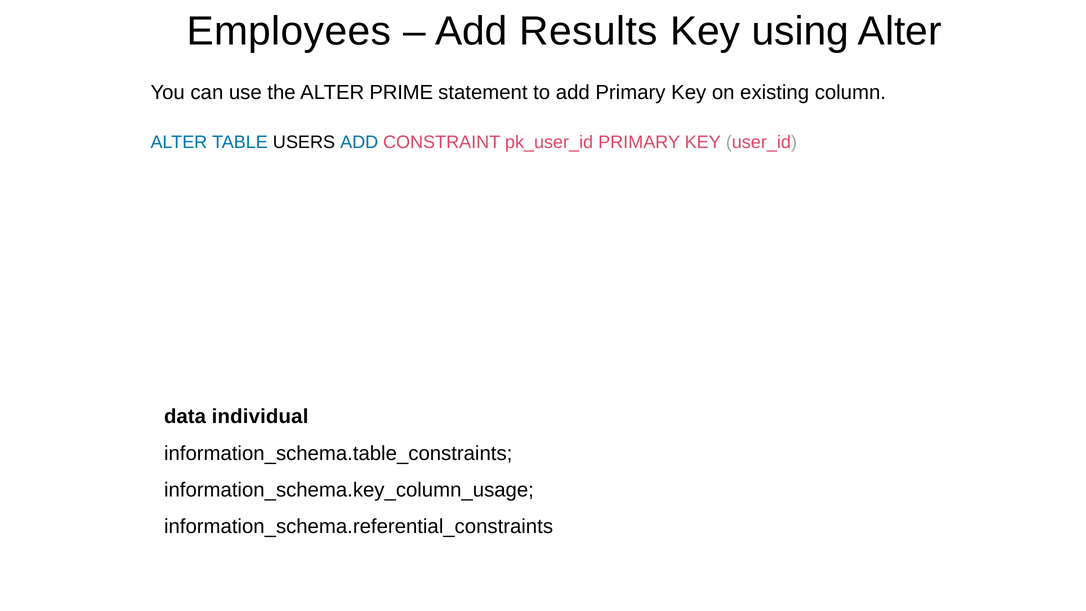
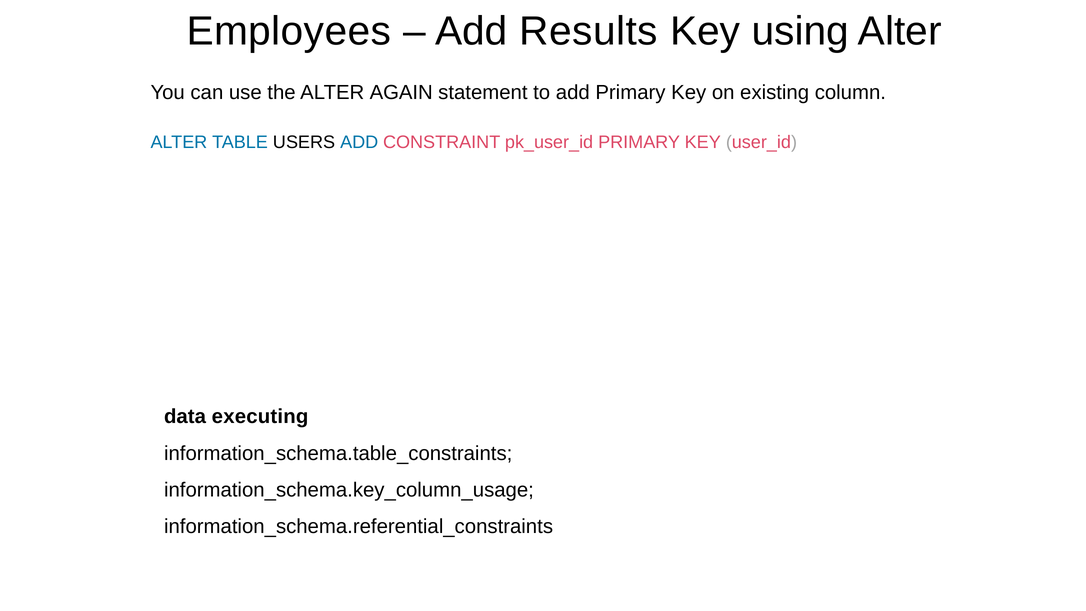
PRIME: PRIME -> AGAIN
individual: individual -> executing
